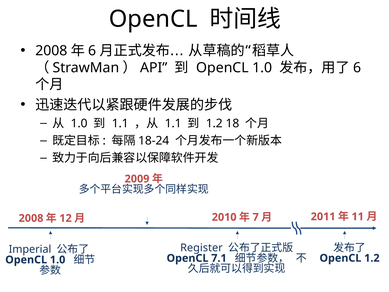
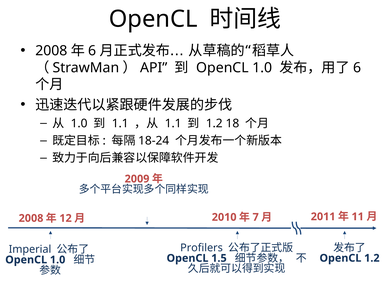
Register: Register -> Profilers
7.1: 7.1 -> 1.5
